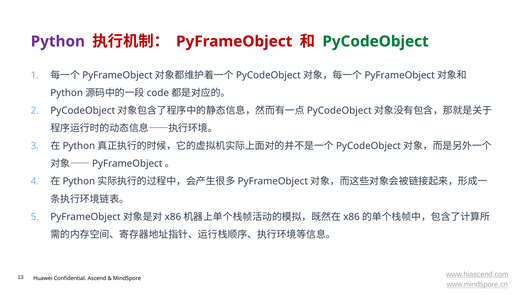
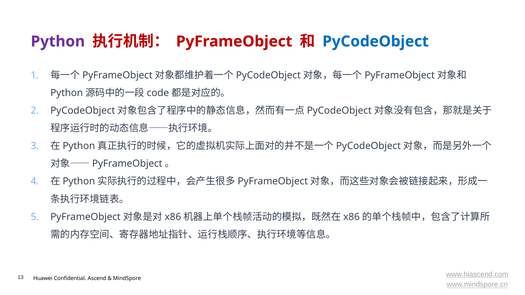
PyCodeObject colour: green -> blue
